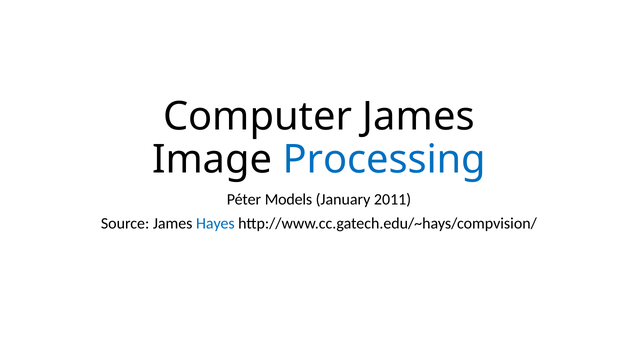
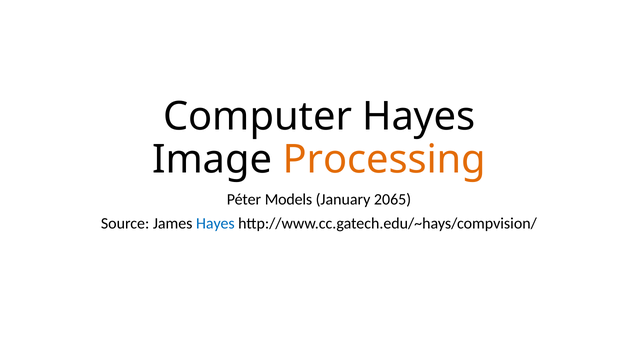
Computer James: James -> Hayes
Processing colour: blue -> orange
2011: 2011 -> 2065
